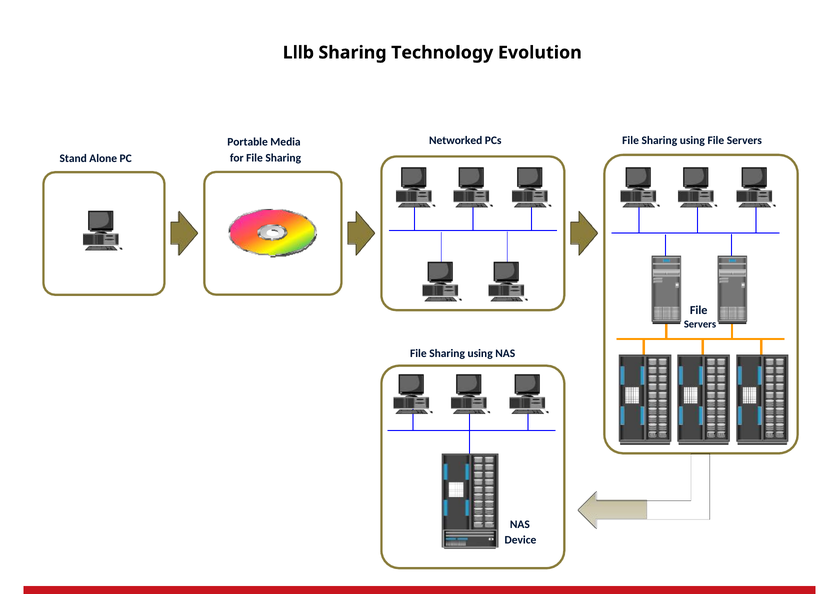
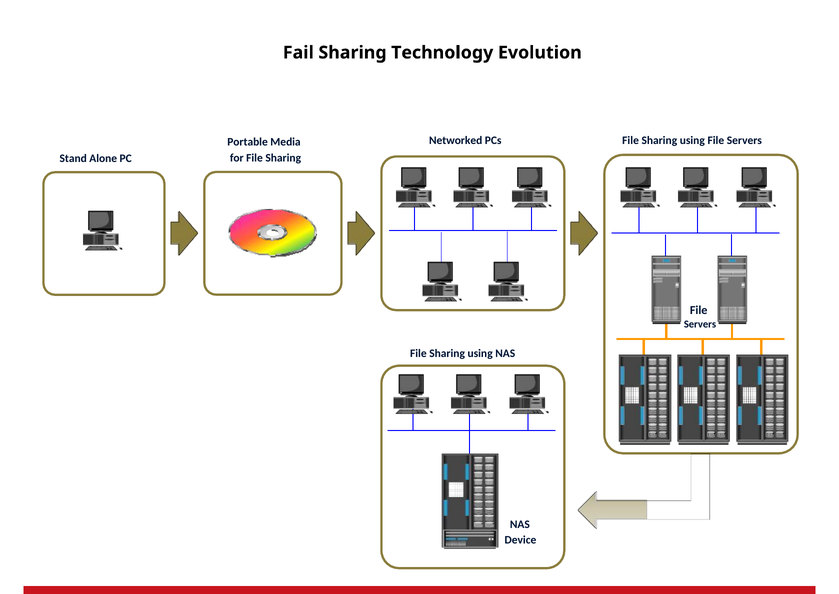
Lllb: Lllb -> Fail
